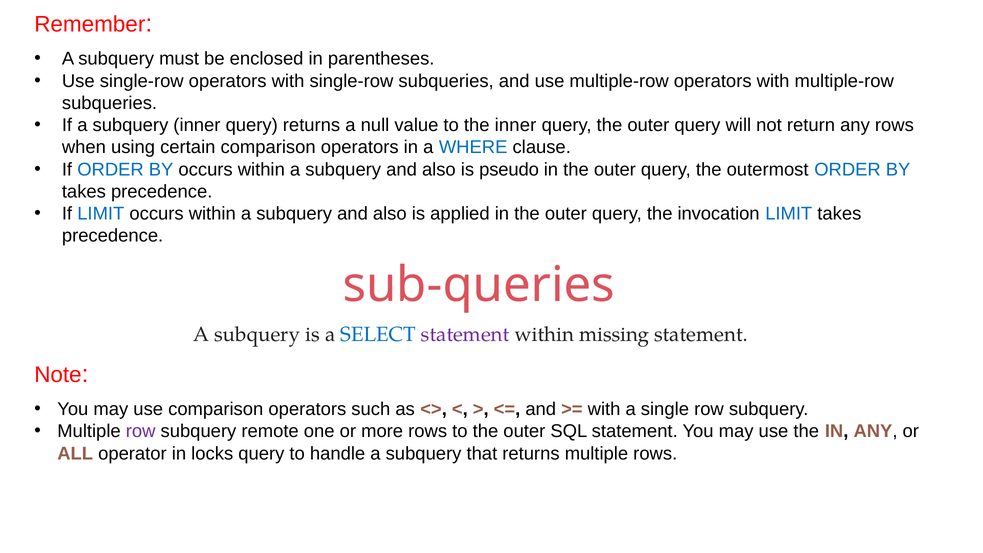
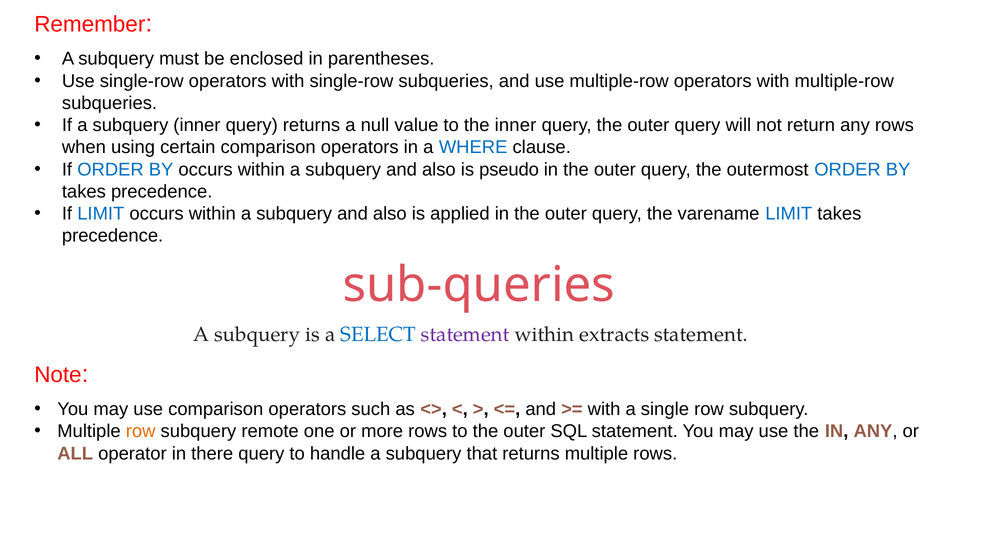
invocation: invocation -> varename
missing: missing -> extracts
row at (141, 431) colour: purple -> orange
locks: locks -> there
